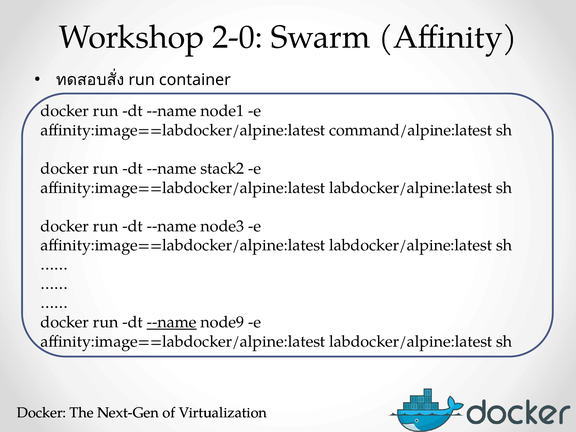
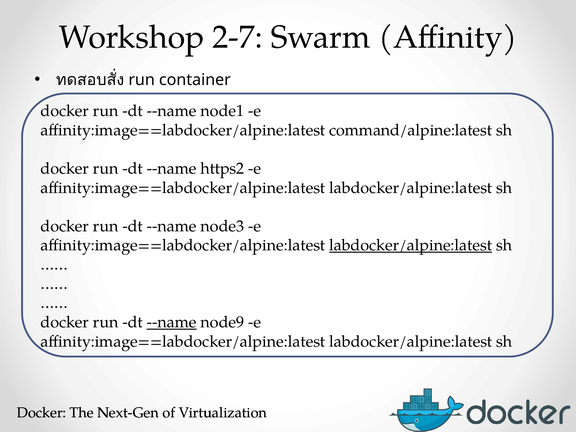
2-0: 2-0 -> 2-7
stack2: stack2 -> https2
labdocker/alpine:latest at (411, 245) underline: none -> present
